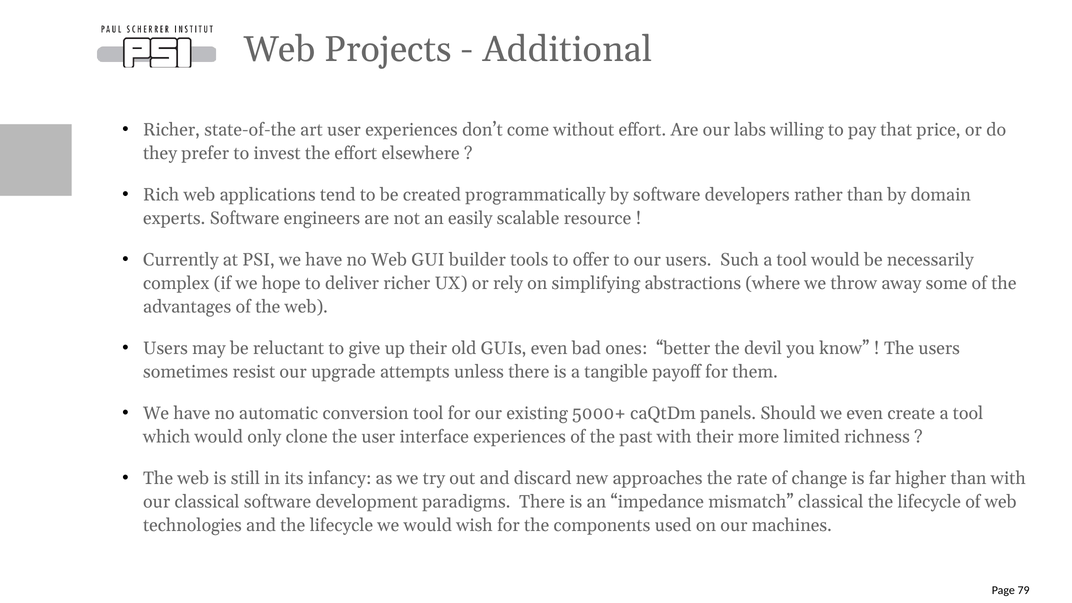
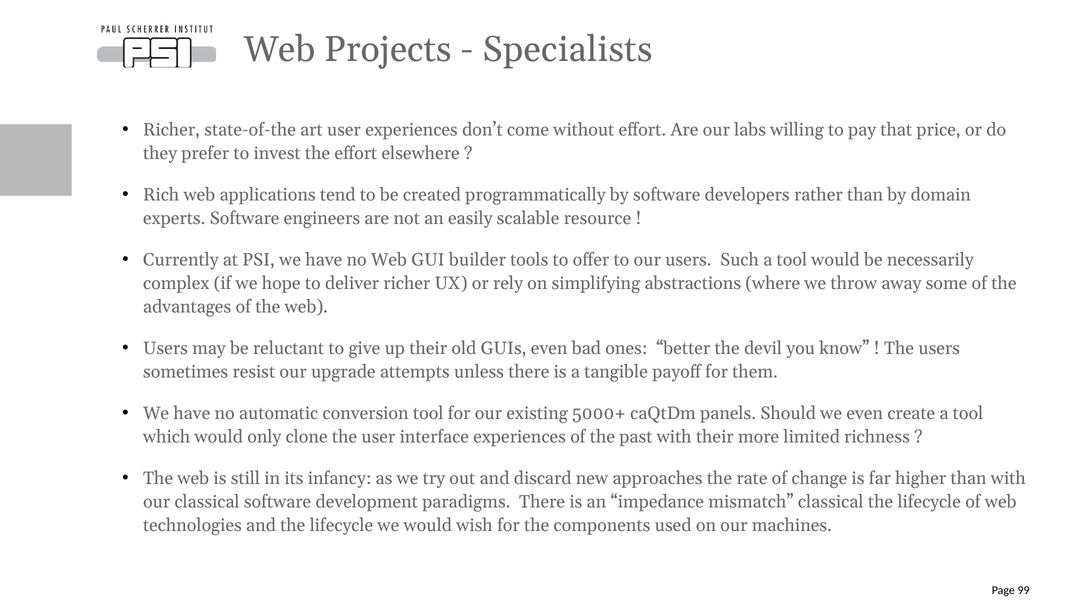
Additional: Additional -> Specialists
79: 79 -> 99
